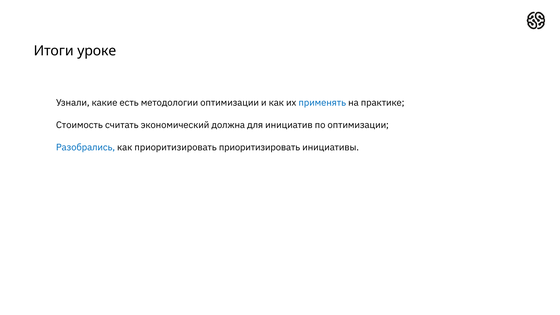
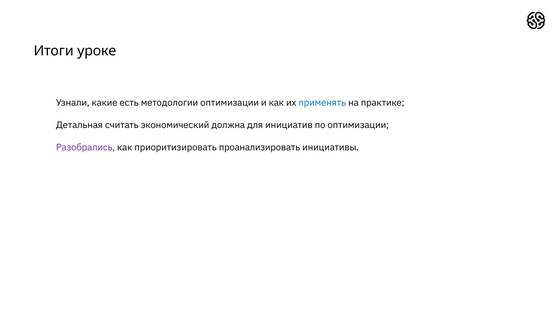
Стоимость: Стоимость -> Детальная
Разобрались colour: blue -> purple
приоритизировать приоритизировать: приоритизировать -> проанализировать
